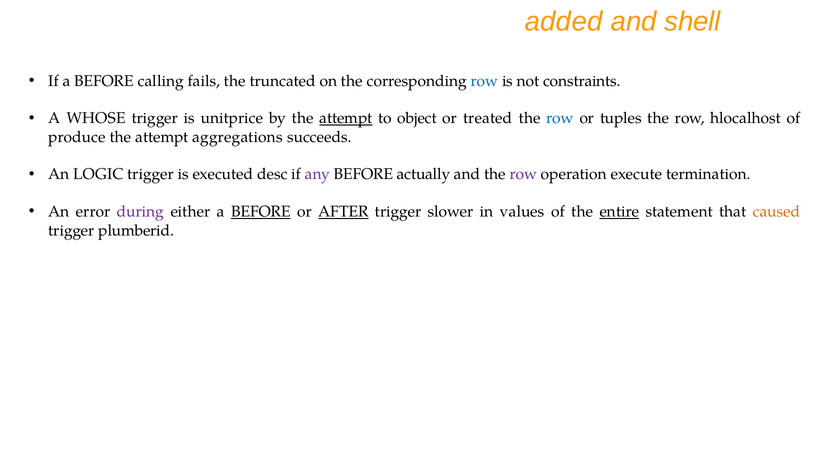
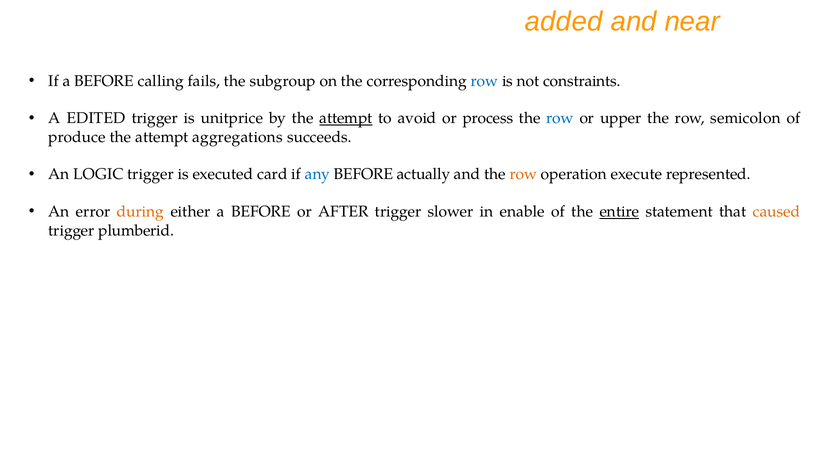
shell: shell -> near
truncated: truncated -> subgroup
WHOSE: WHOSE -> EDITED
object: object -> avoid
treated: treated -> process
tuples: tuples -> upper
hlocalhost: hlocalhost -> semicolon
desc: desc -> card
any colour: purple -> blue
row at (523, 174) colour: purple -> orange
termination: termination -> represented
during colour: purple -> orange
BEFORE at (261, 212) underline: present -> none
AFTER underline: present -> none
values: values -> enable
